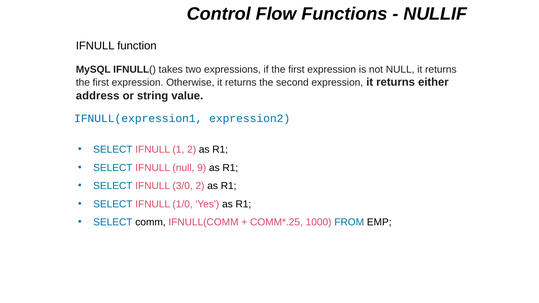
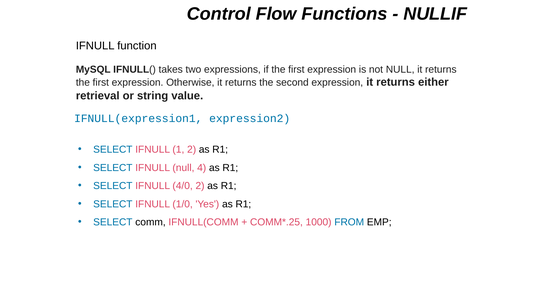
address: address -> retrieval
9: 9 -> 4
3/0: 3/0 -> 4/0
